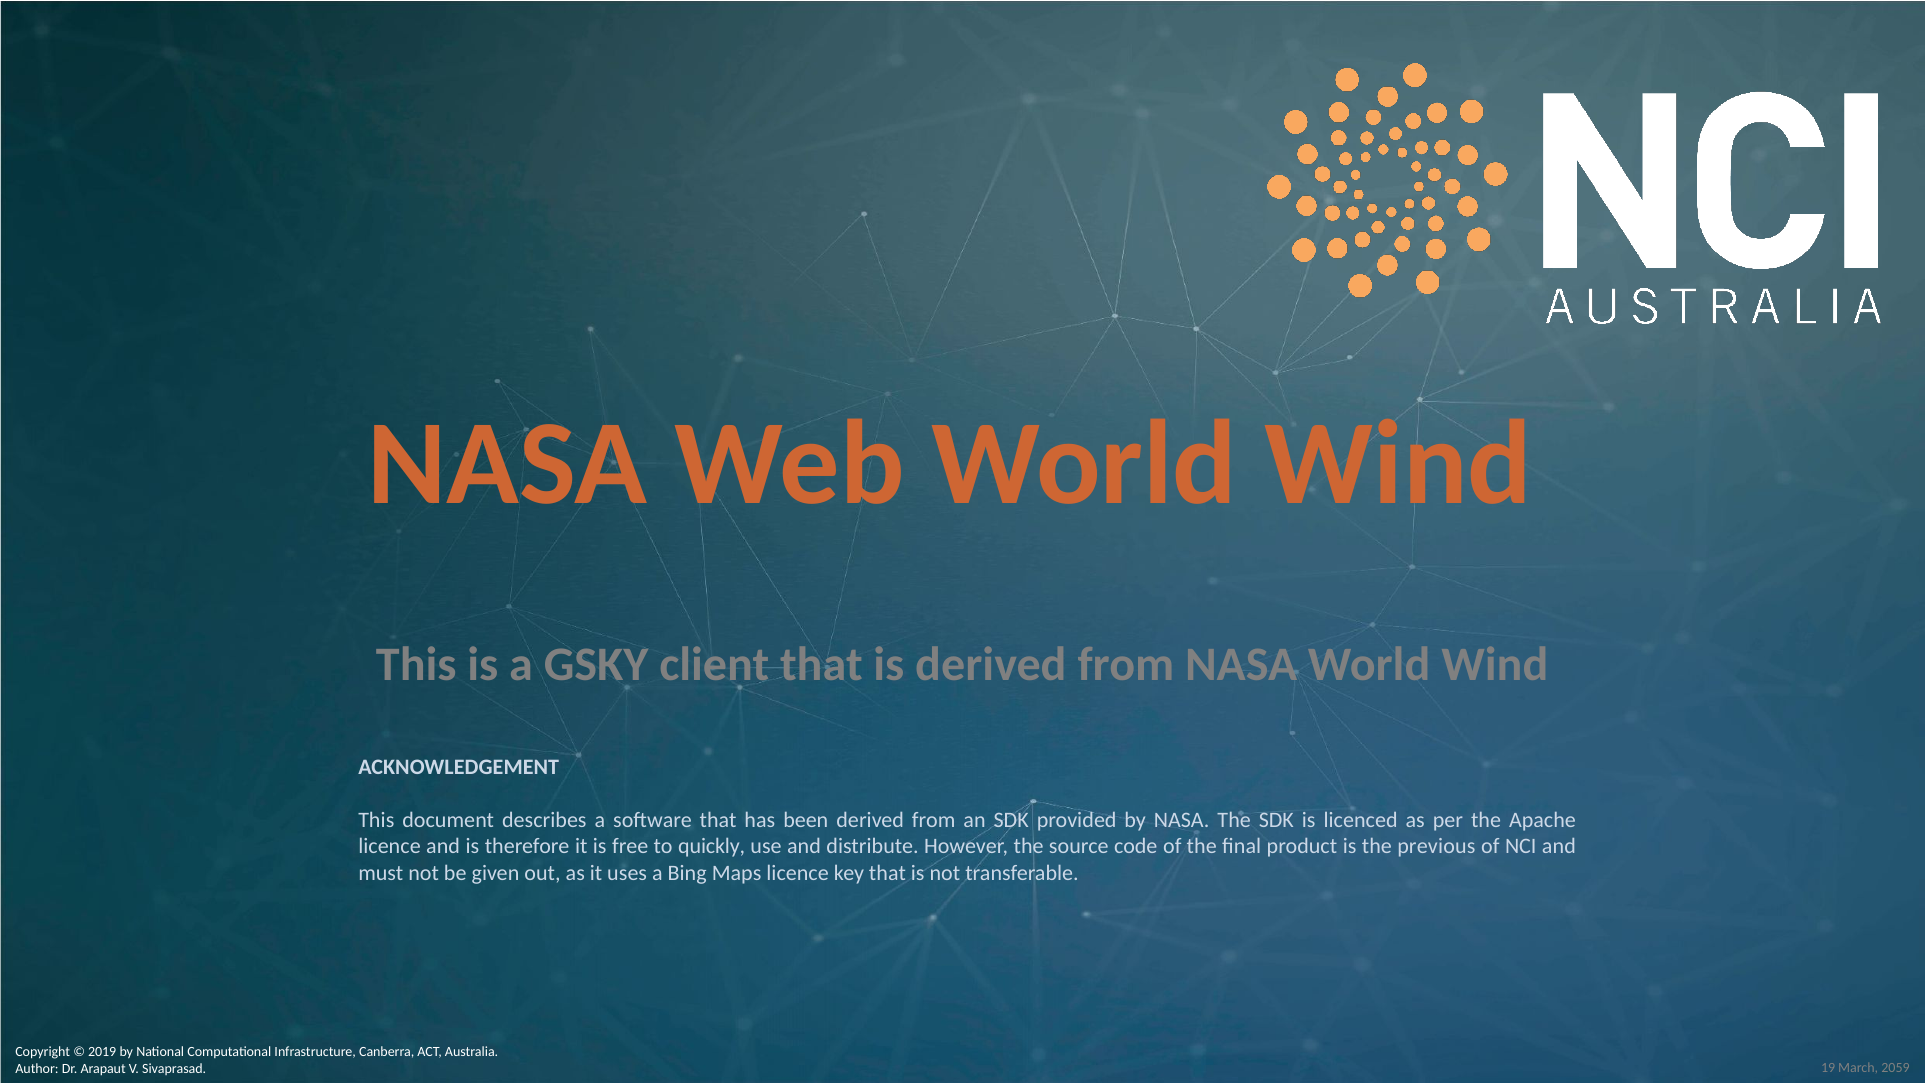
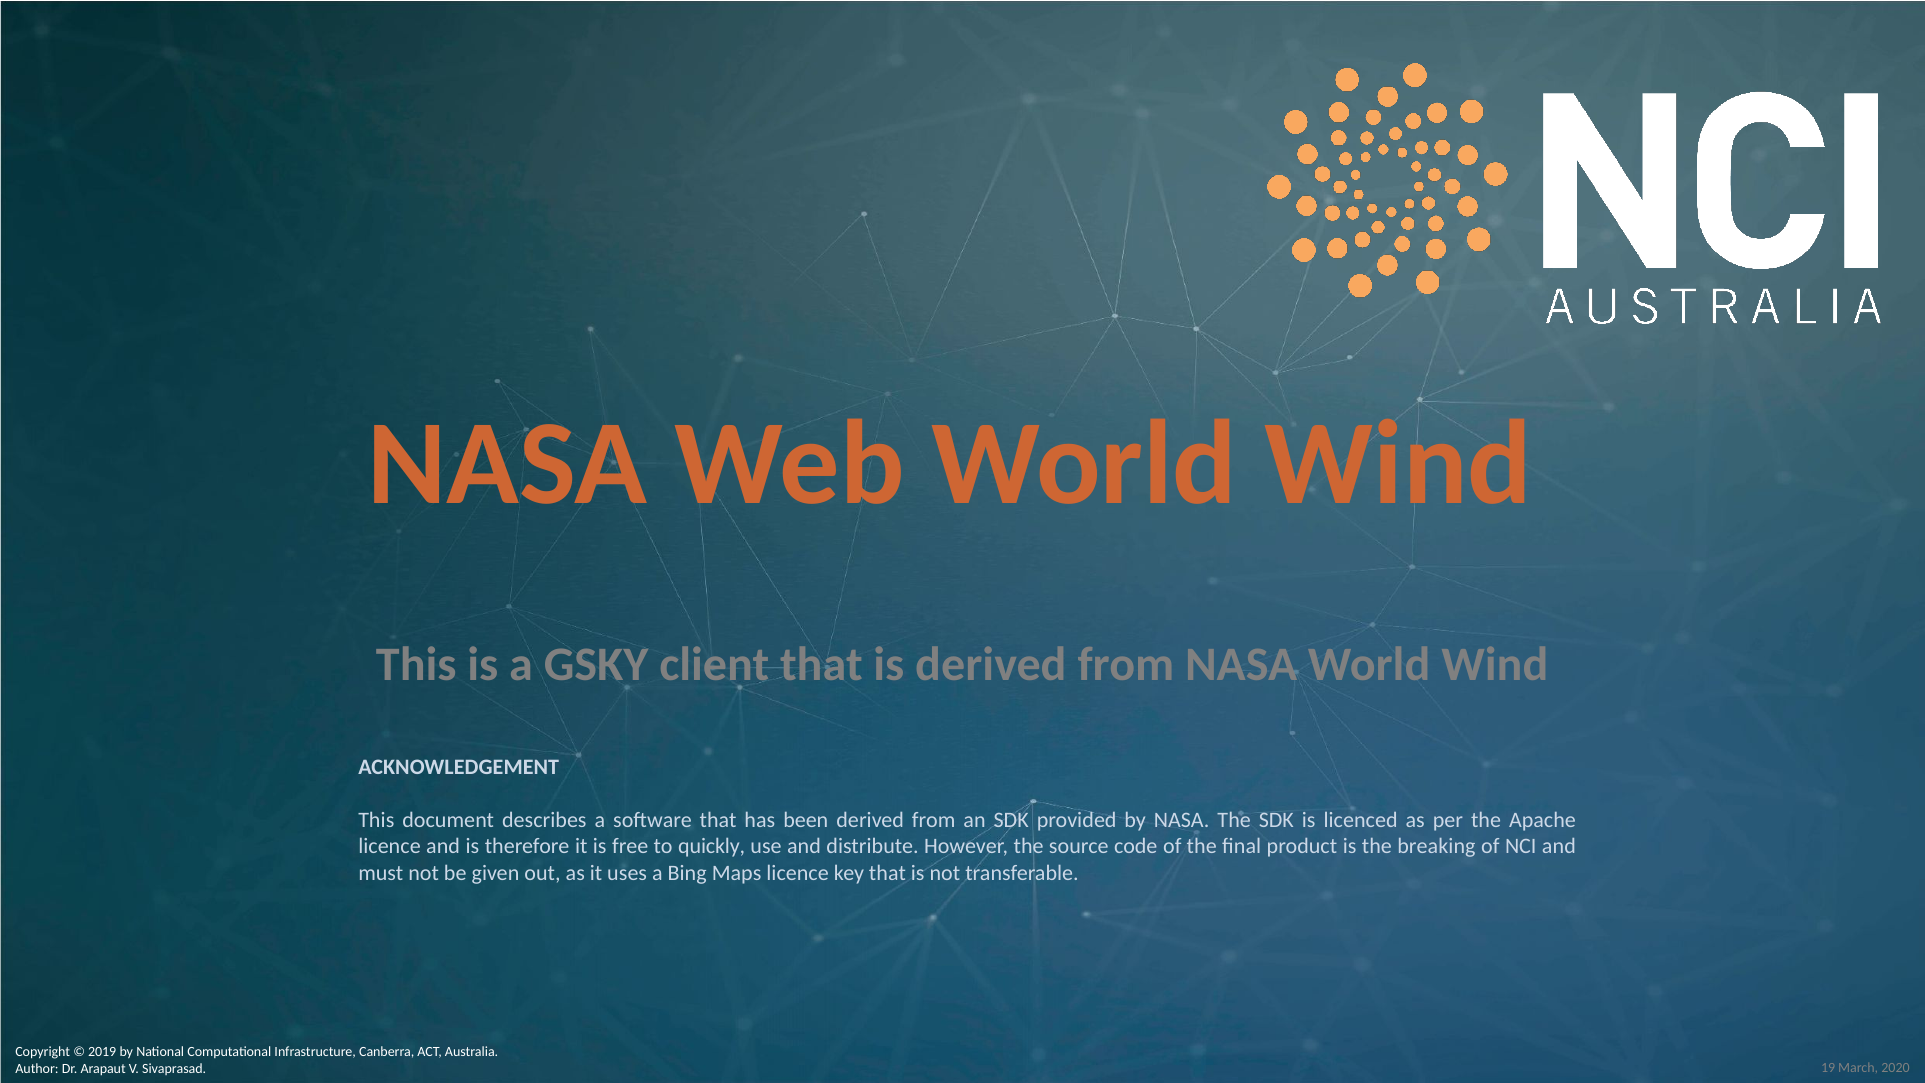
previous: previous -> breaking
2059: 2059 -> 2020
